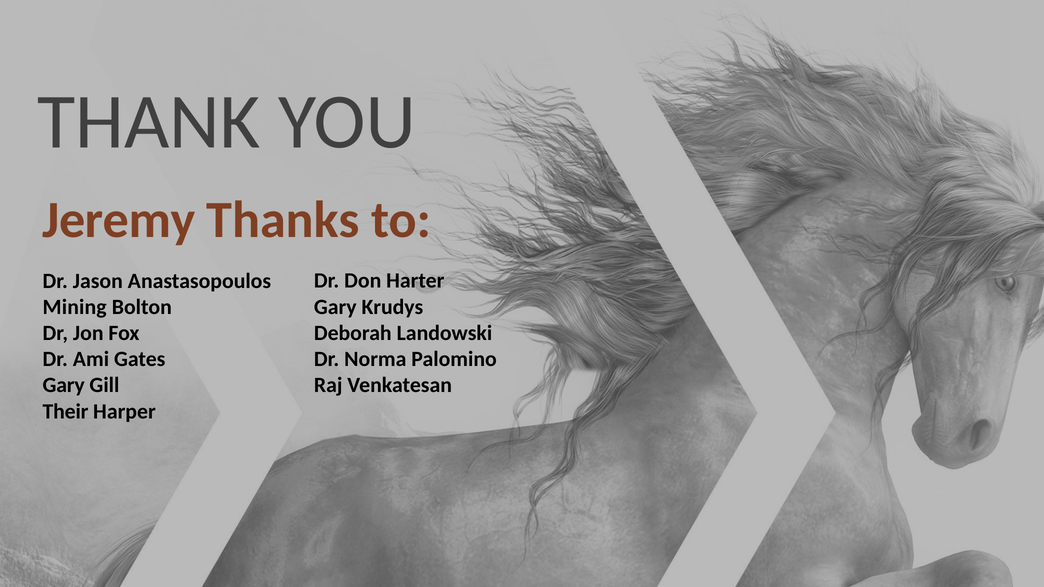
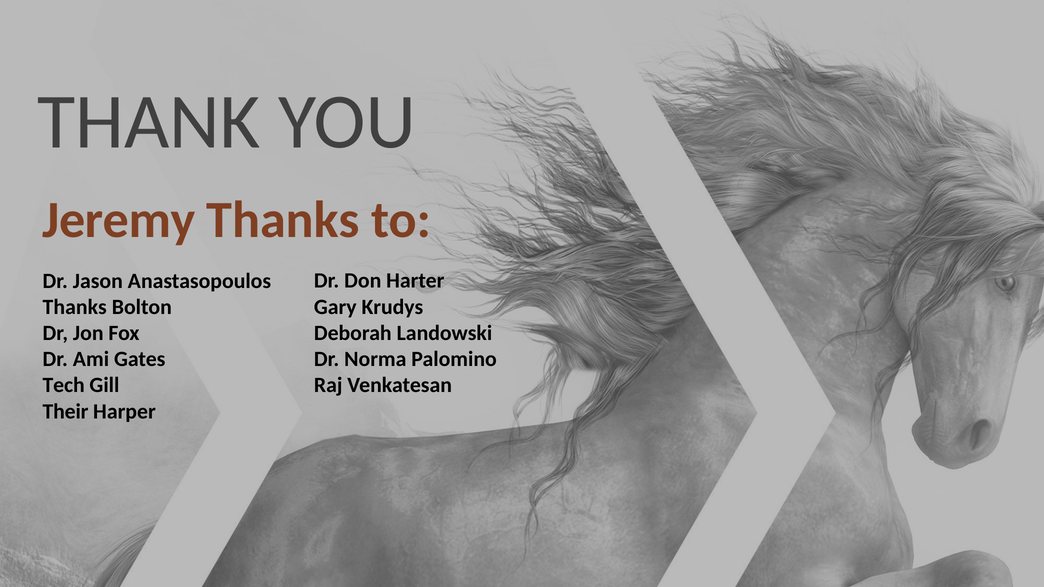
Mining at (75, 307): Mining -> Thanks
Gary at (64, 386): Gary -> Tech
